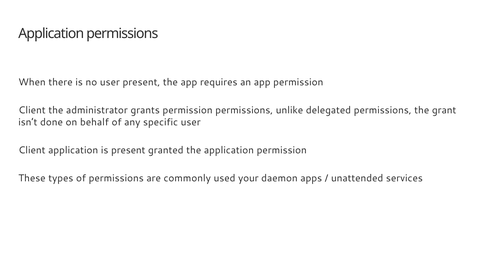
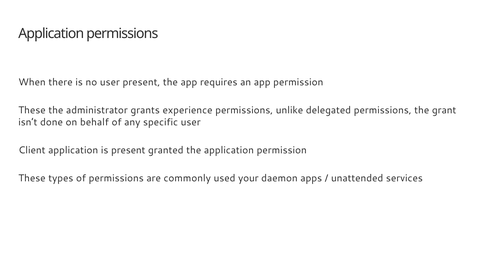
Client at (32, 110): Client -> These
grants permission: permission -> experience
